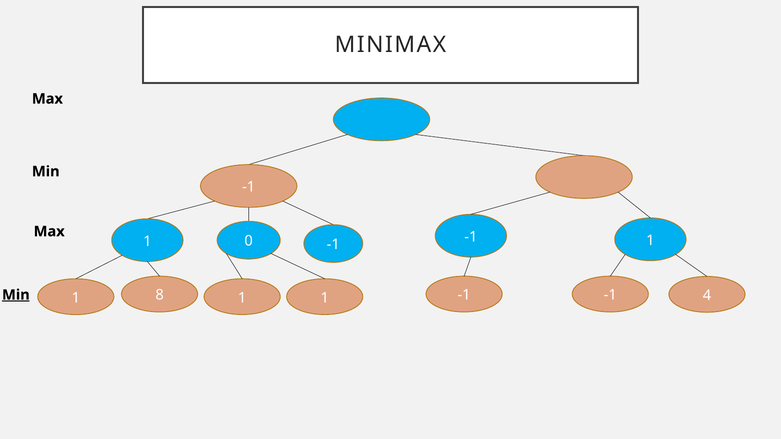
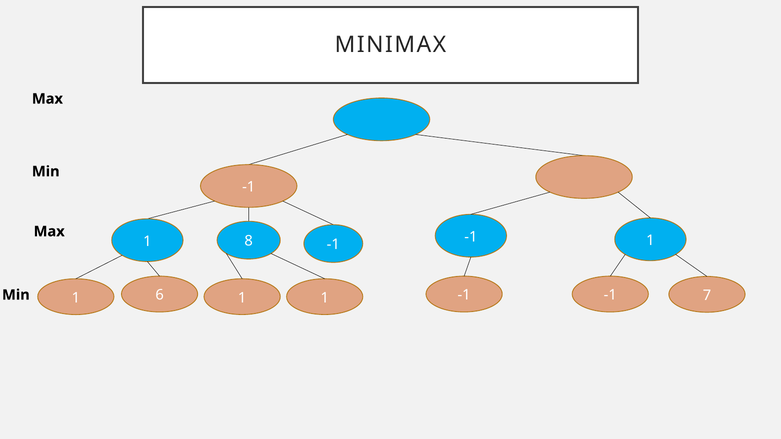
0: 0 -> 8
4: 4 -> 7
Min at (16, 295) underline: present -> none
8: 8 -> 6
